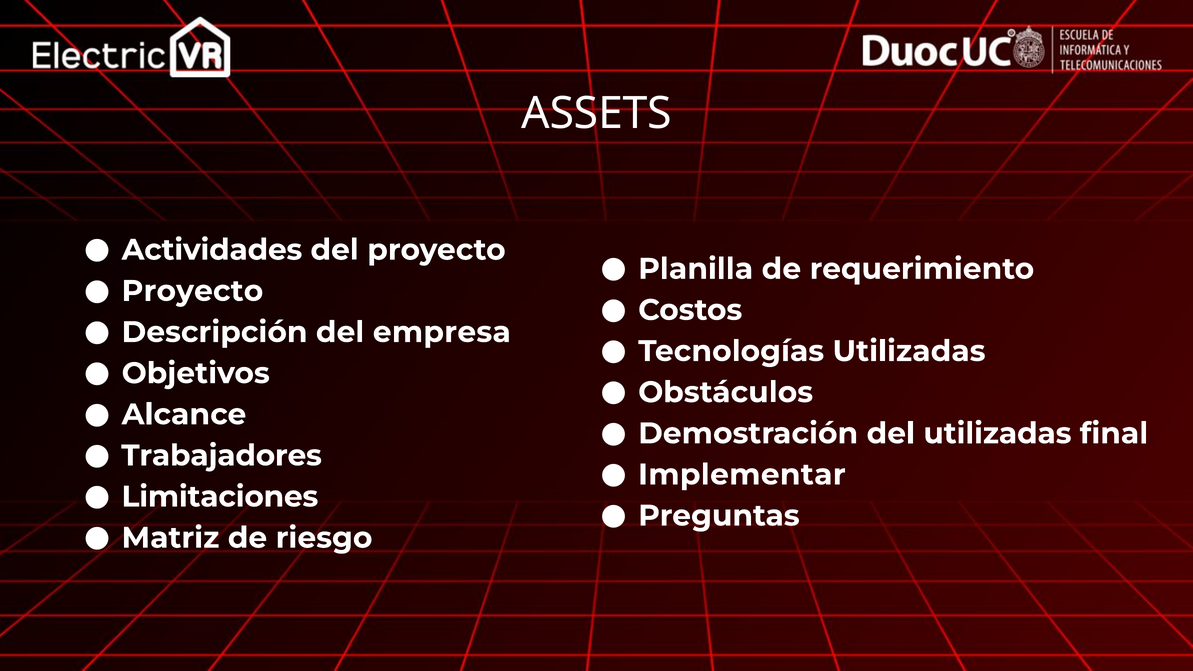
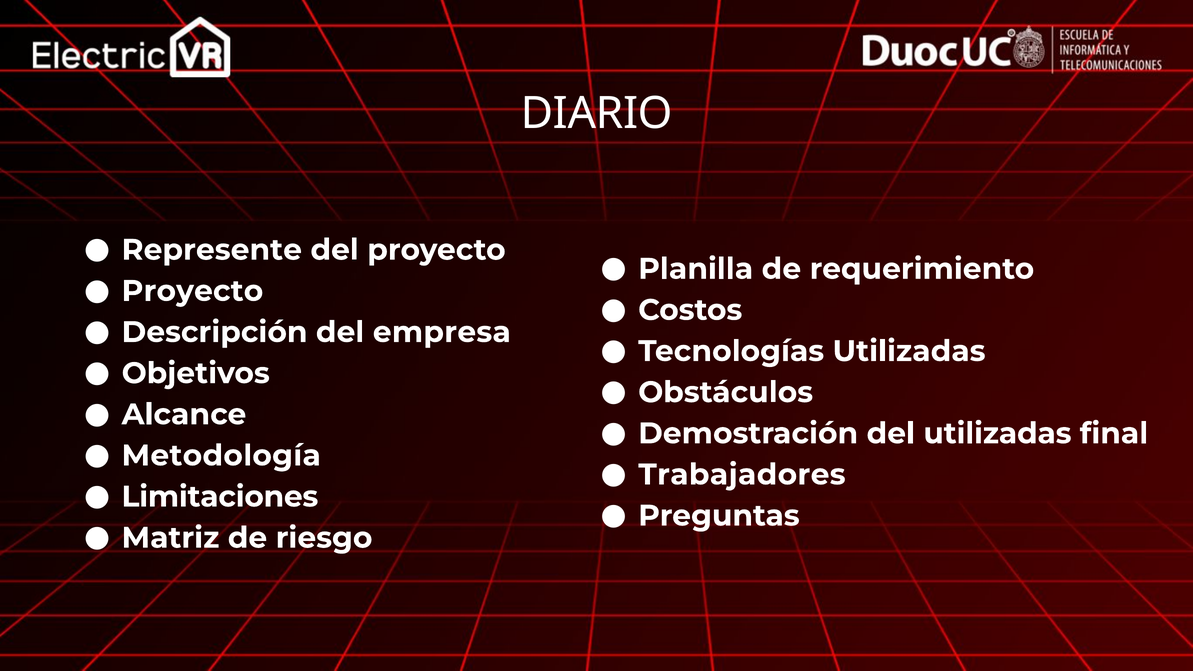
ASSETS: ASSETS -> DIARIO
Actividades: Actividades -> Represente
Trabajadores: Trabajadores -> Metodología
Implementar: Implementar -> Trabajadores
